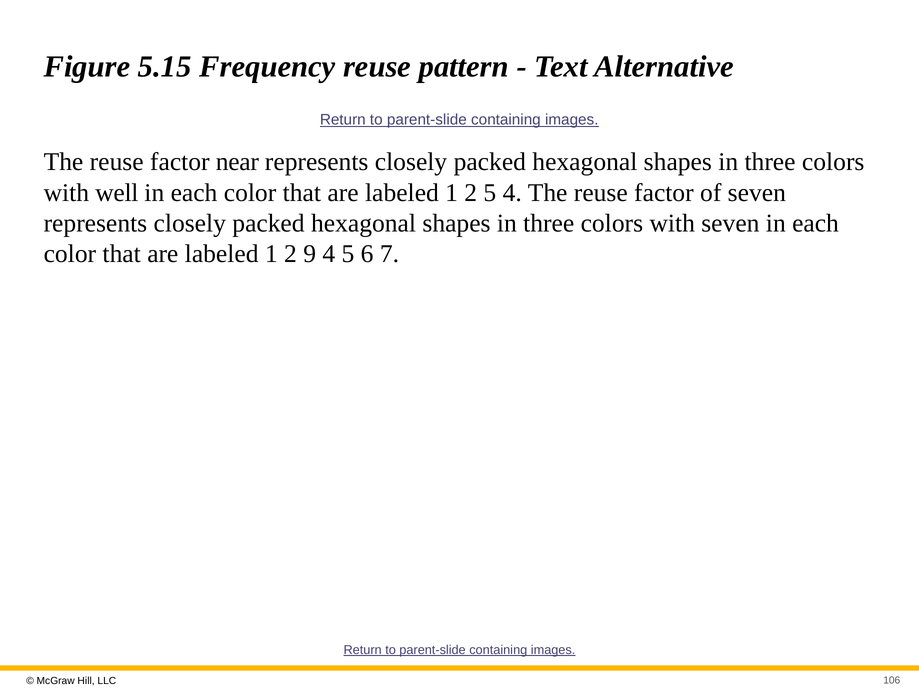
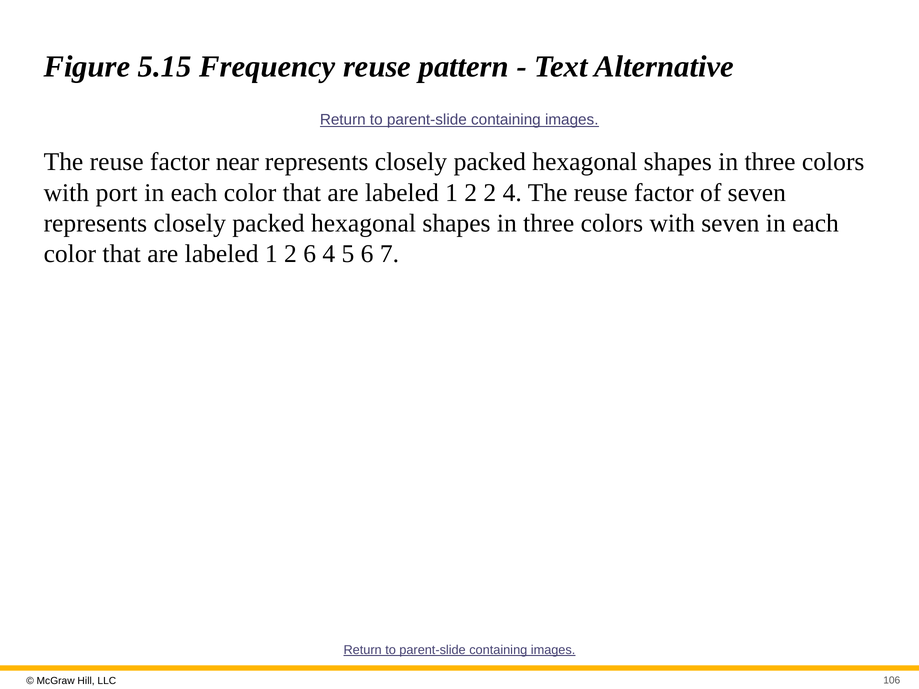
well: well -> port
2 5: 5 -> 2
2 9: 9 -> 6
